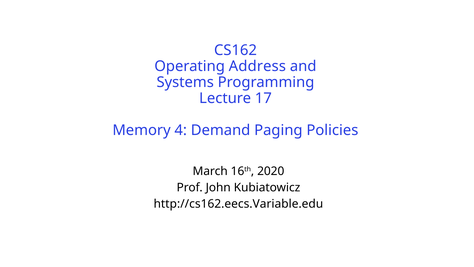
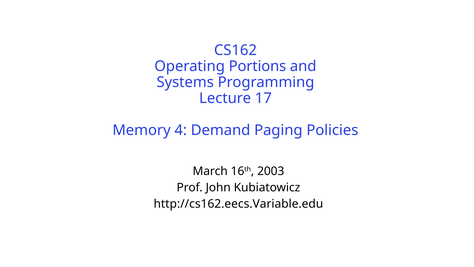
Address: Address -> Portions
2020: 2020 -> 2003
